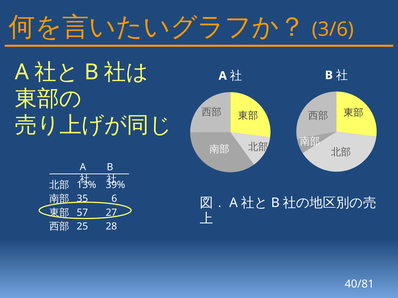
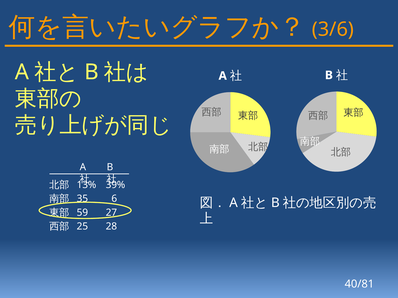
57: 57 -> 59
